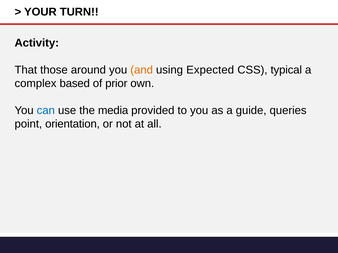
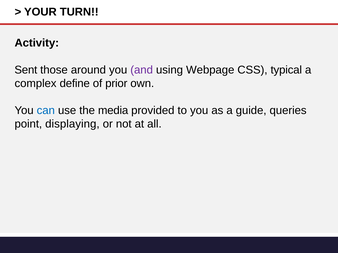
That: That -> Sent
and colour: orange -> purple
Expected: Expected -> Webpage
based: based -> define
orientation: orientation -> displaying
